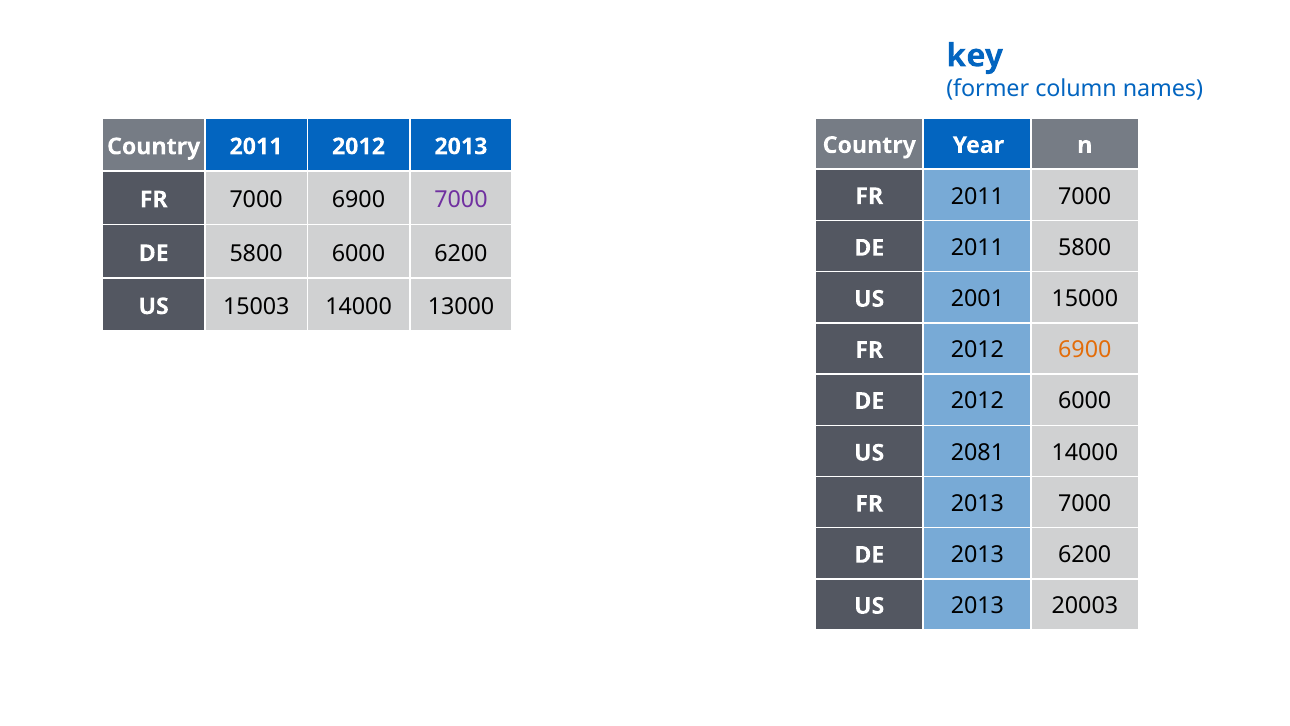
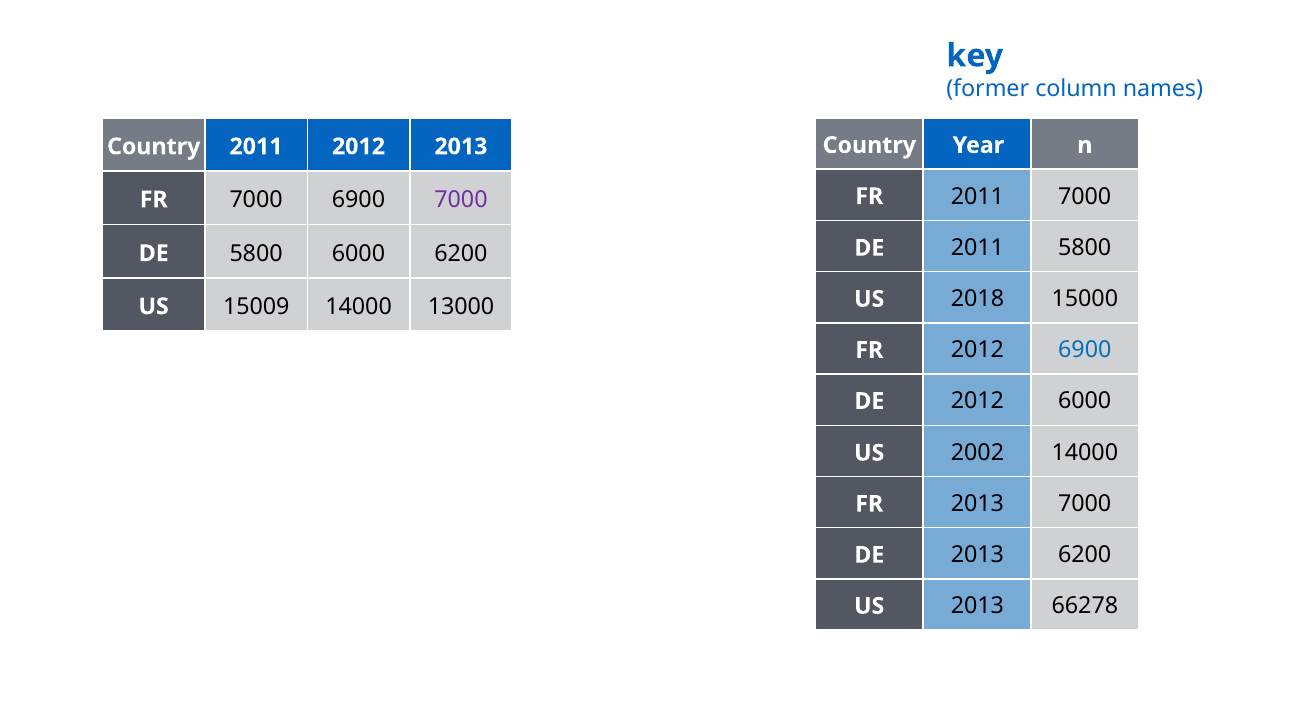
2001: 2001 -> 2018
15003: 15003 -> 15009
6900 at (1085, 350) colour: orange -> blue
2081: 2081 -> 2002
20003: 20003 -> 66278
